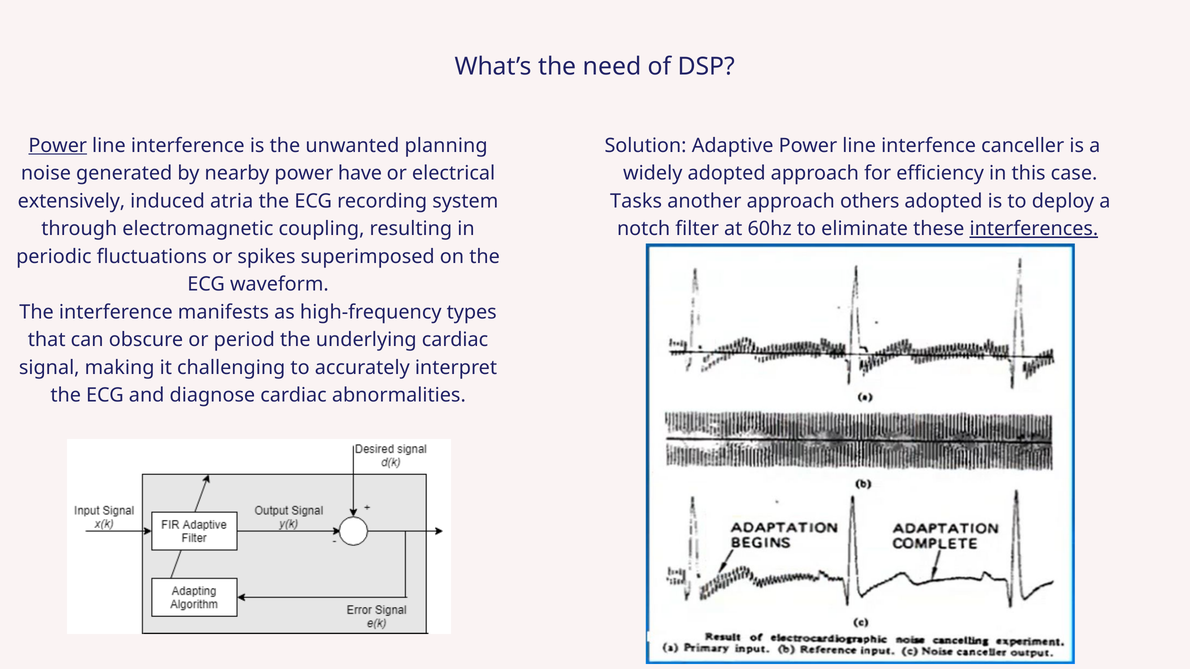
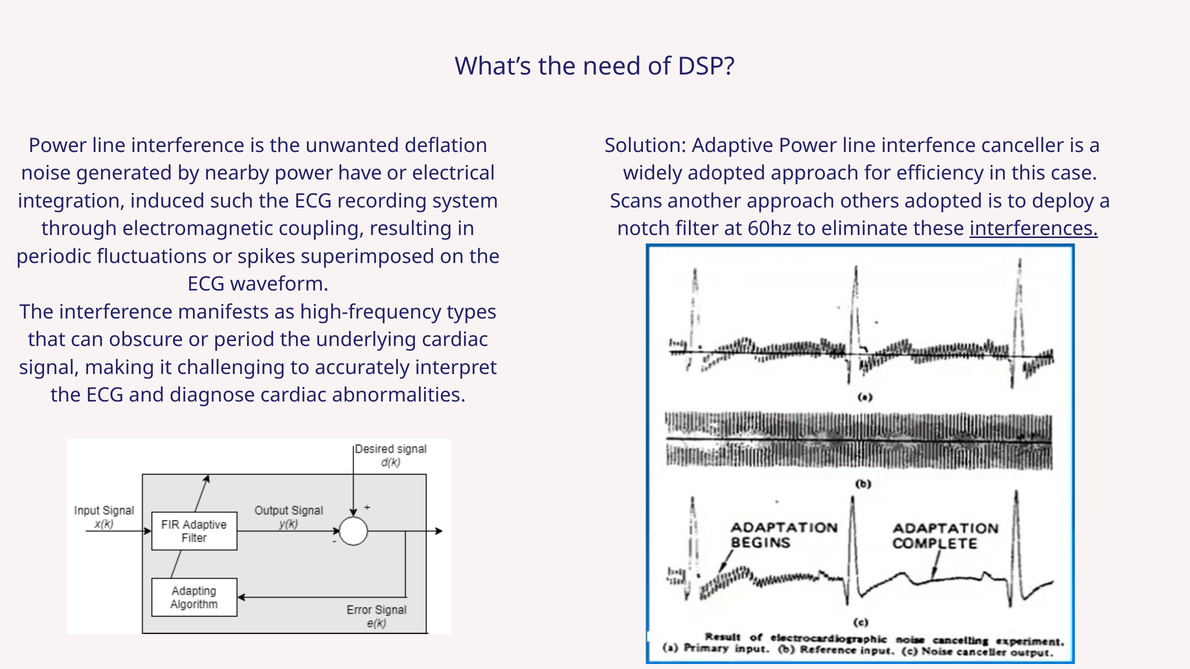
Power at (58, 146) underline: present -> none
planning: planning -> deflation
Tasks: Tasks -> Scans
extensively: extensively -> integration
atria: atria -> such
